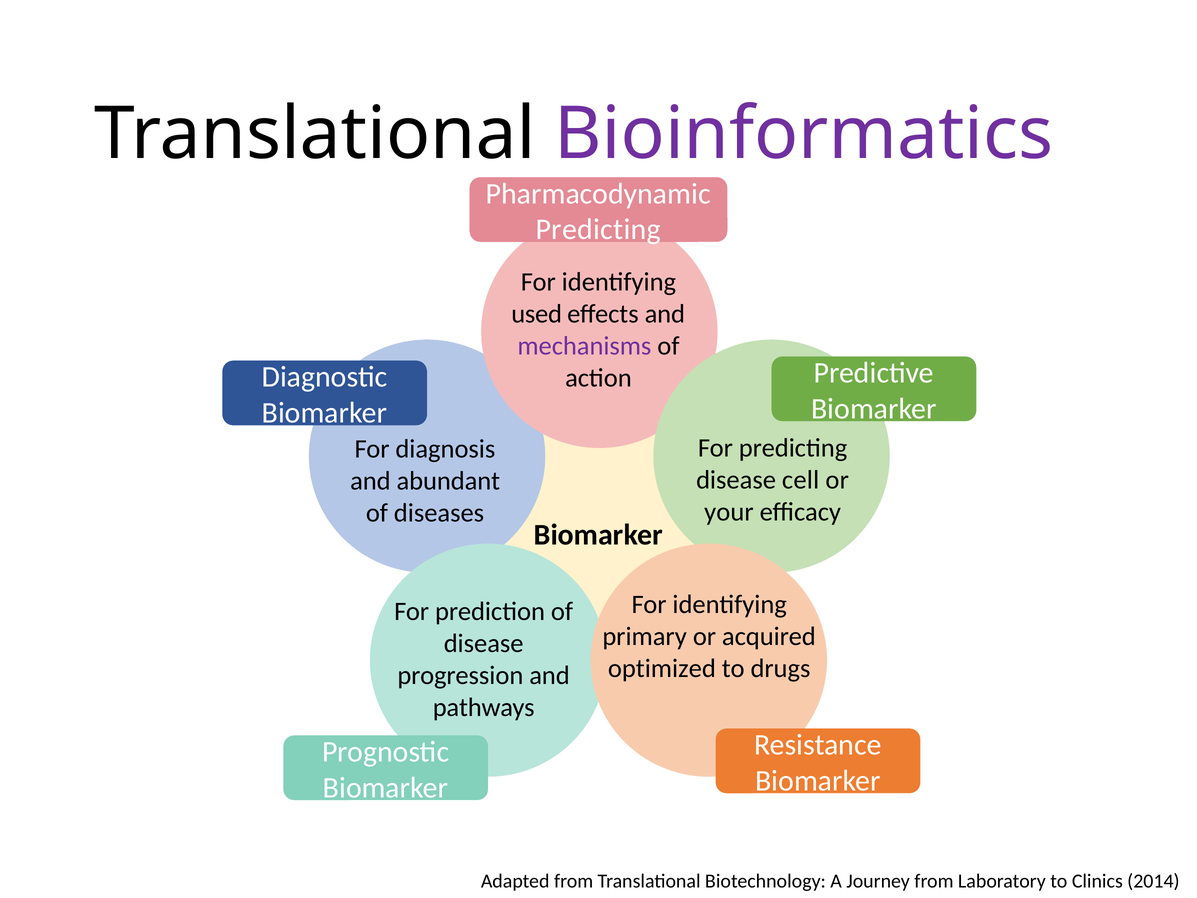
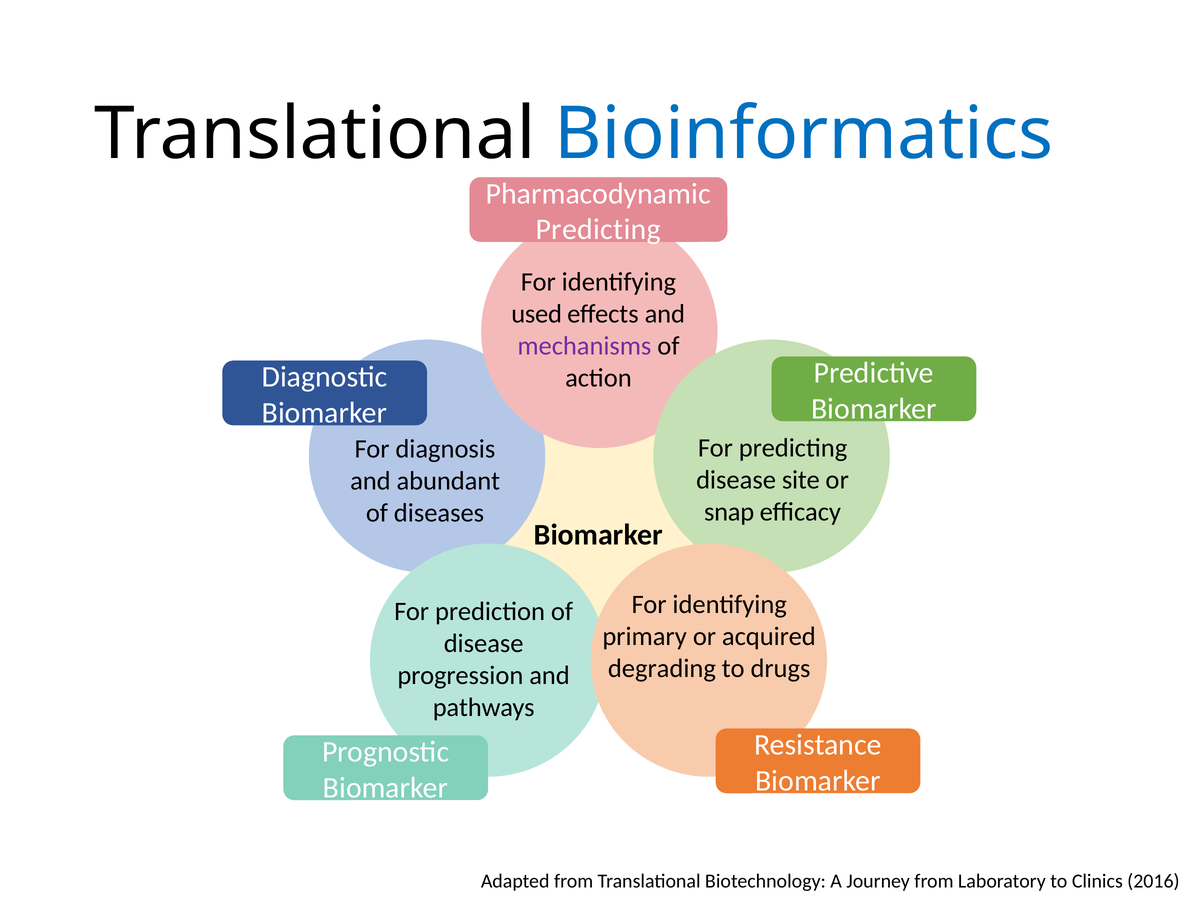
Bioinformatics colour: purple -> blue
cell: cell -> site
your: your -> snap
optimized: optimized -> degrading
2014: 2014 -> 2016
